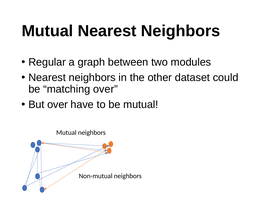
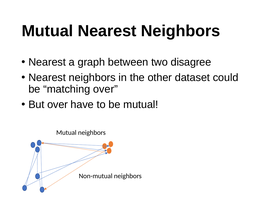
Regular at (47, 62): Regular -> Nearest
modules: modules -> disagree
